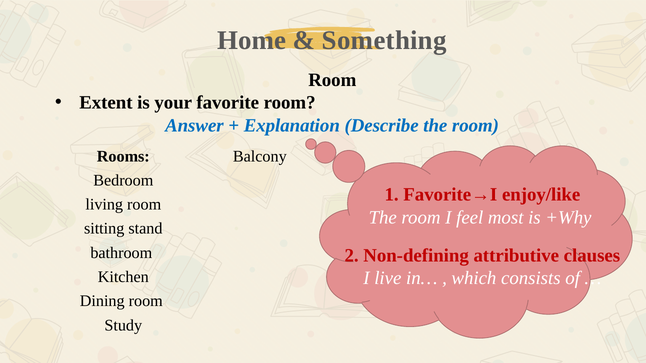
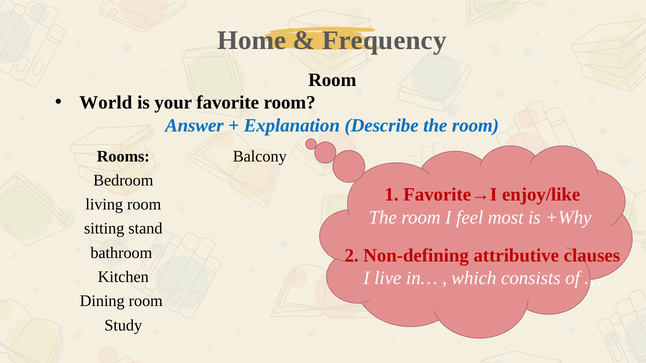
Something: Something -> Frequency
Extent: Extent -> World
